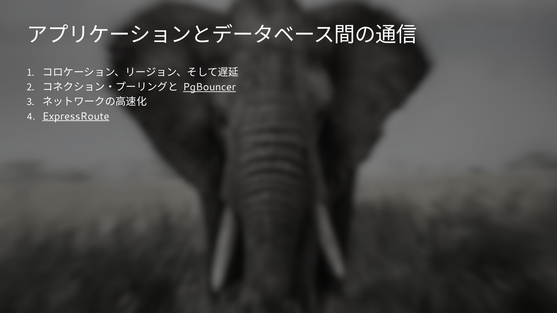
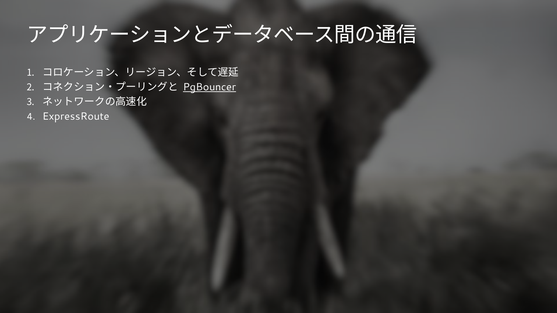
ExpressRoute underline: present -> none
